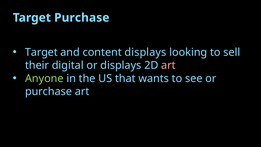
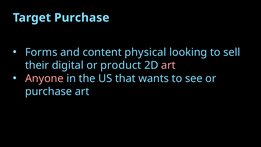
Target at (41, 52): Target -> Forms
content displays: displays -> physical
or displays: displays -> product
Anyone colour: light green -> pink
